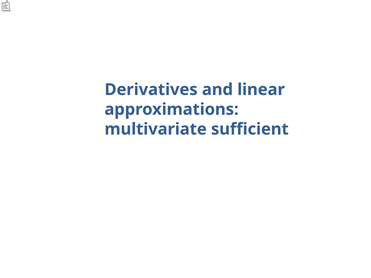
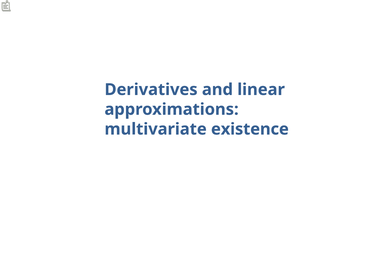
sufficient: sufficient -> existence
